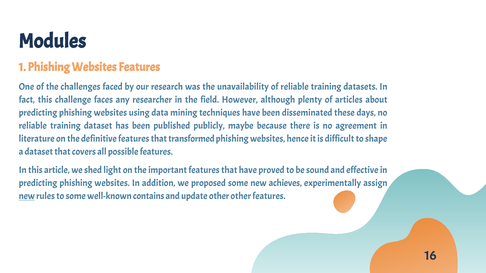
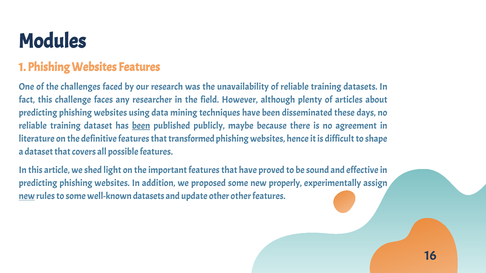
been at (141, 126) underline: none -> present
achieves: achieves -> properly
well-known contains: contains -> datasets
